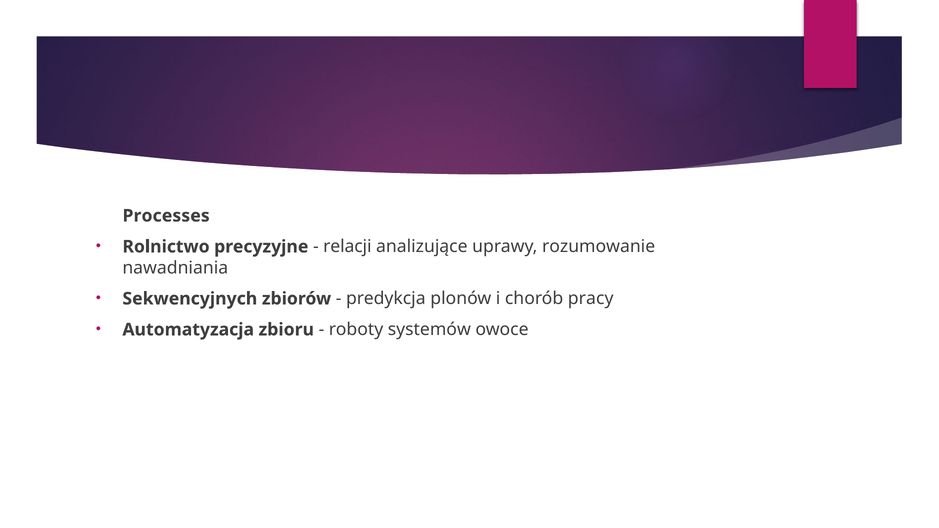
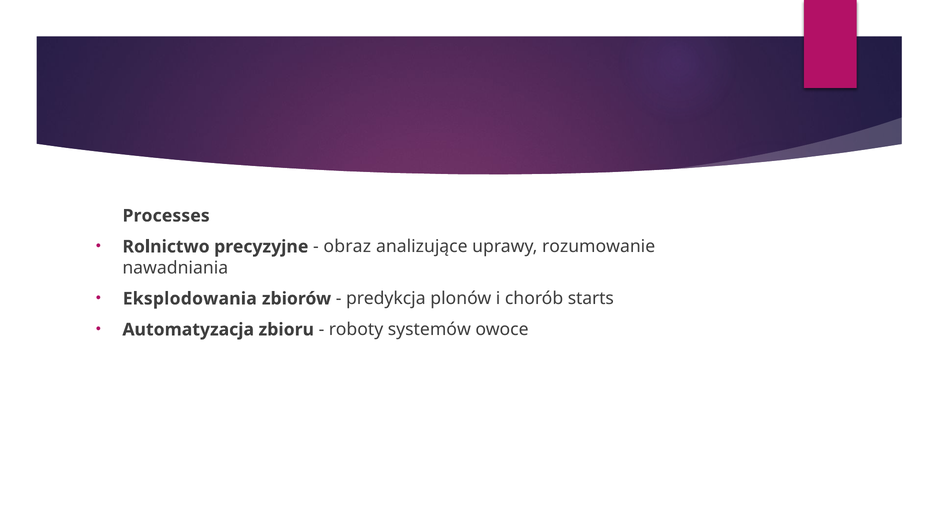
relacji: relacji -> obraz
Sekwencyjnych: Sekwencyjnych -> Eksplodowania
pracy: pracy -> starts
